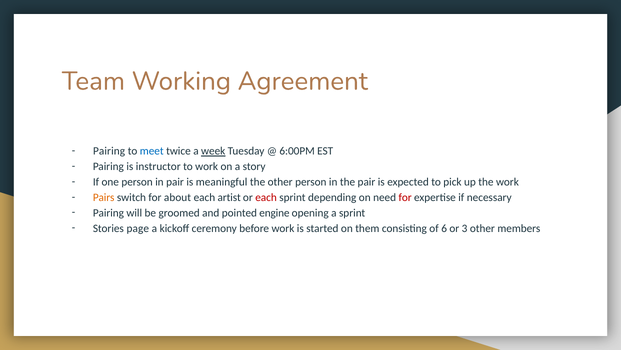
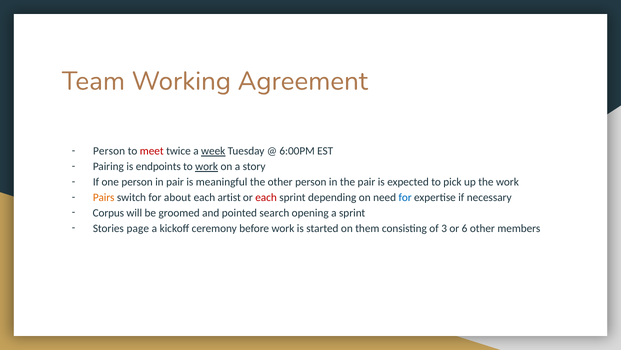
Pairing at (109, 151): Pairing -> Person
meet colour: blue -> red
instructor: instructor -> endpoints
work at (207, 166) underline: none -> present
for at (405, 197) colour: red -> blue
Pairing at (108, 212): Pairing -> Corpus
engine: engine -> search
6: 6 -> 3
3: 3 -> 6
